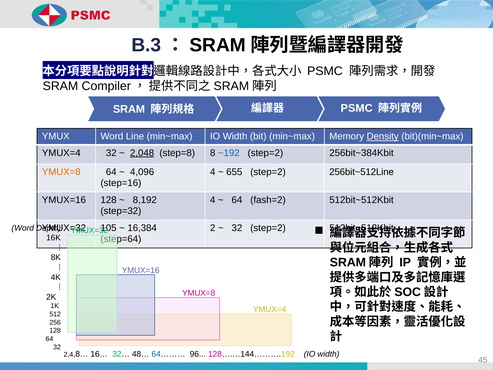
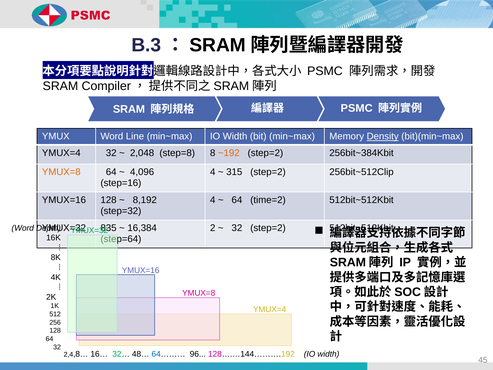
2,048 underline: present -> none
~192 colour: blue -> orange
655: 655 -> 315
256bit~512Line: 256bit~512Line -> 256bit~512Clip
fash=2: fash=2 -> time=2
105: 105 -> 835
